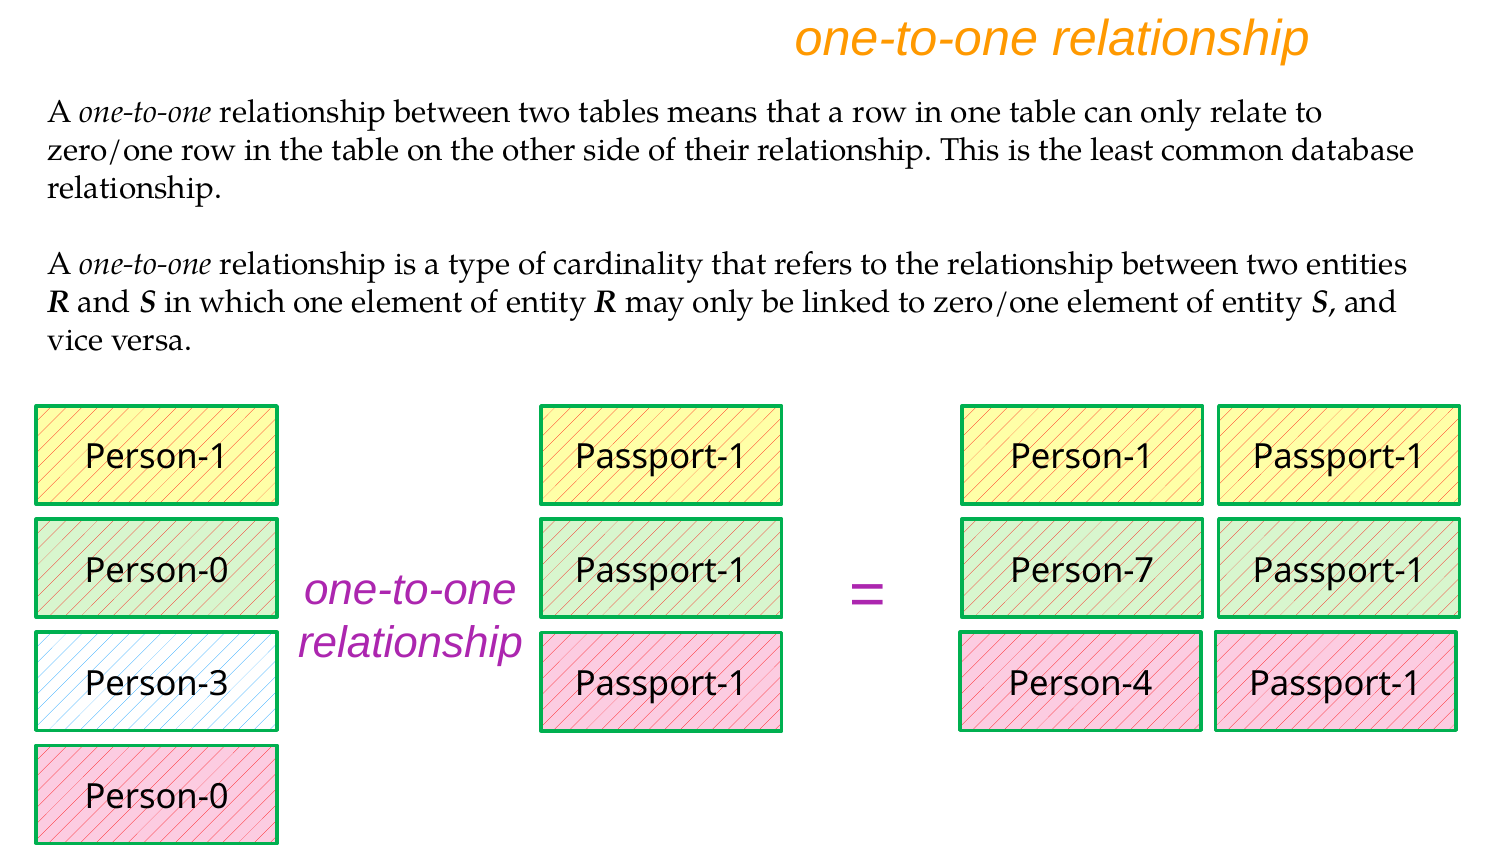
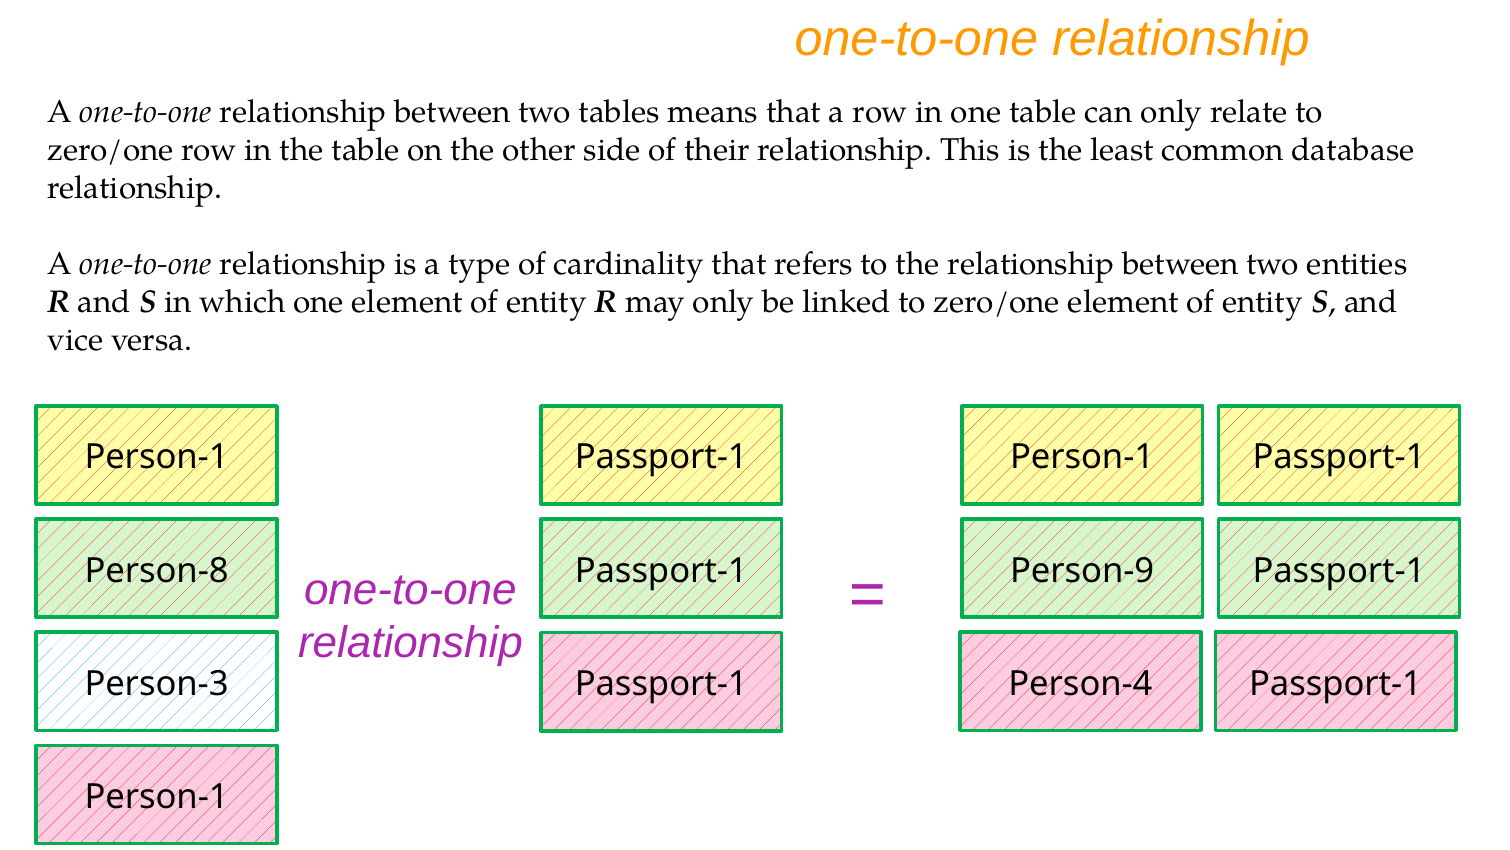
Person-0 at (157, 570): Person-0 -> Person-8
Person-7: Person-7 -> Person-9
Person-0 at (157, 796): Person-0 -> Person-1
